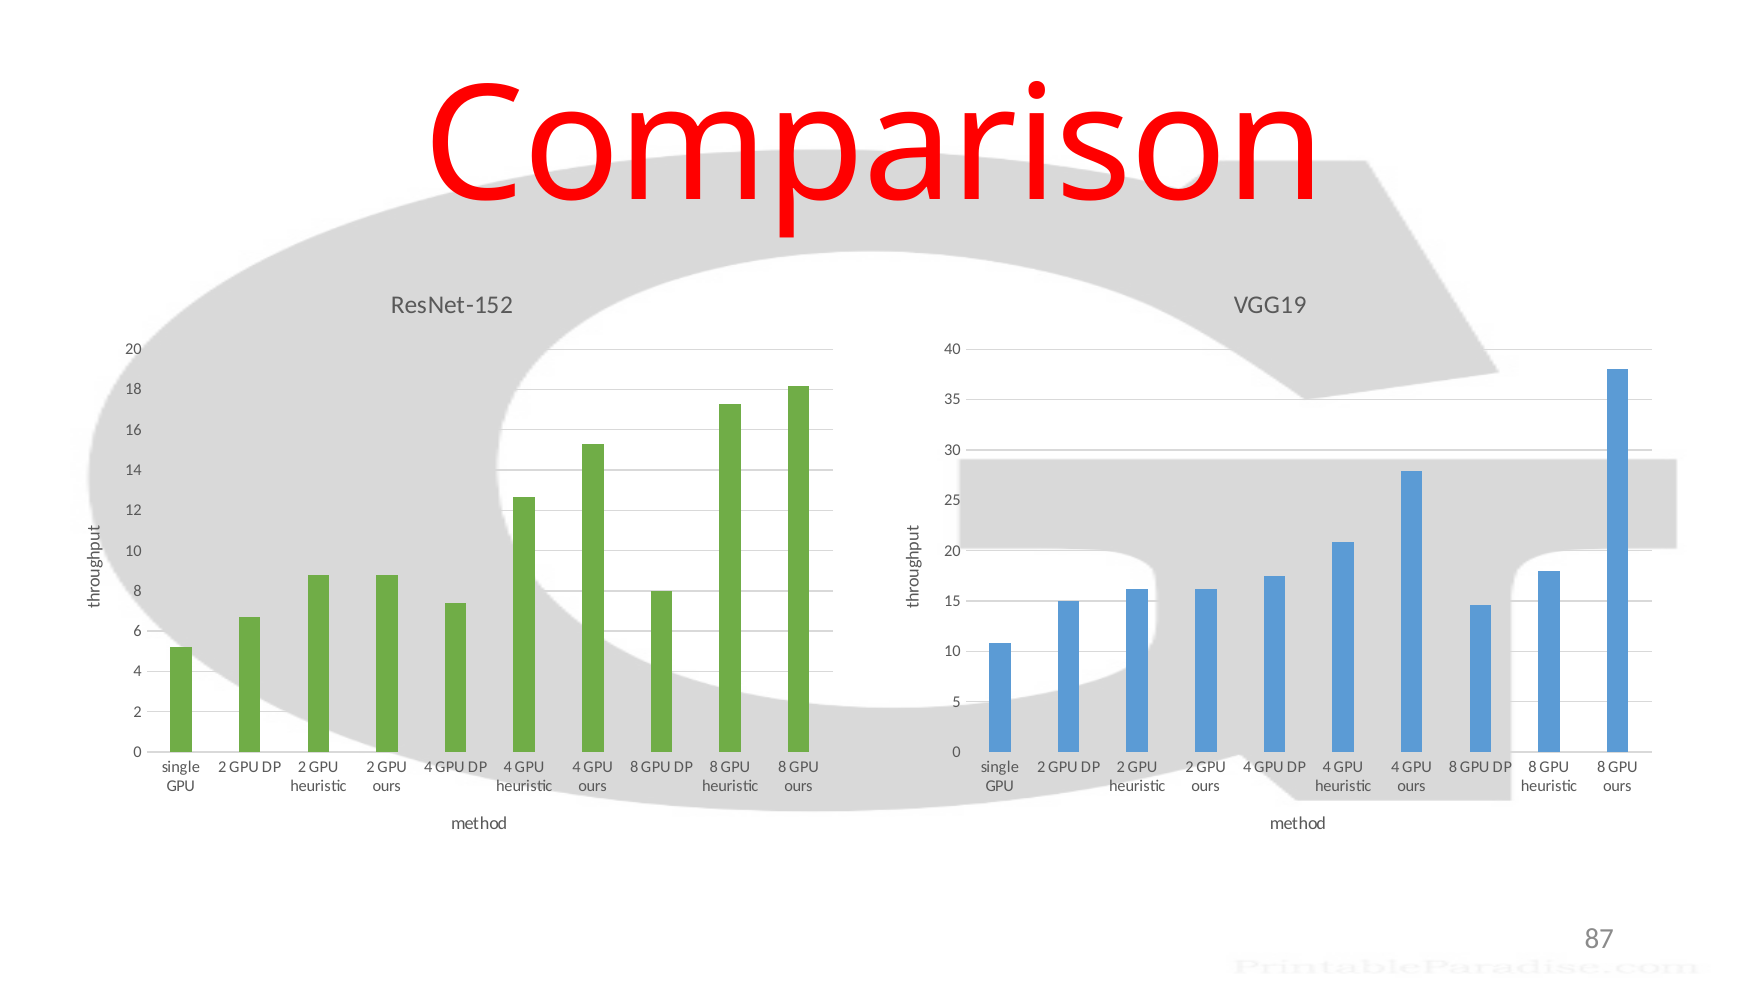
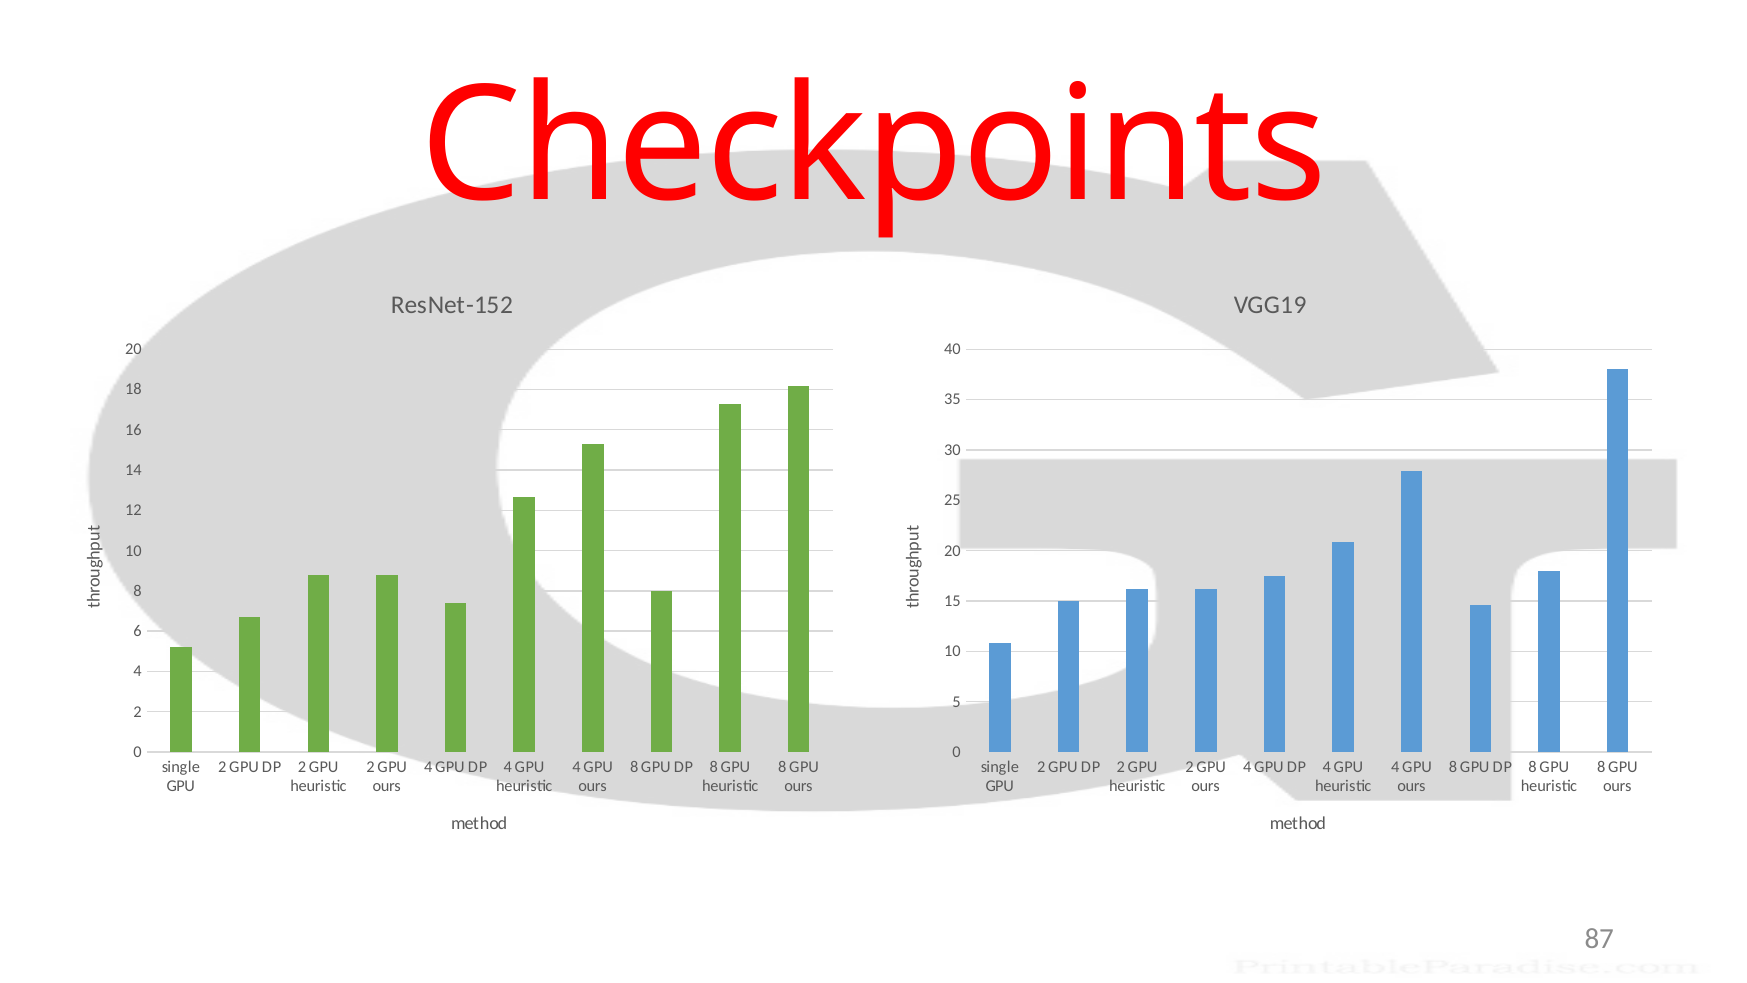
Comparison: Comparison -> Checkpoints
